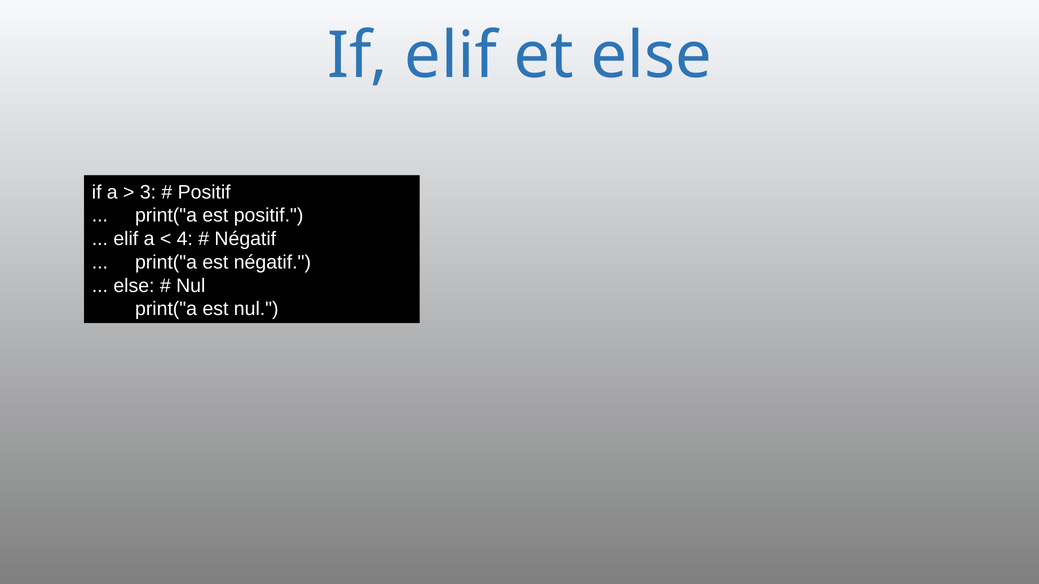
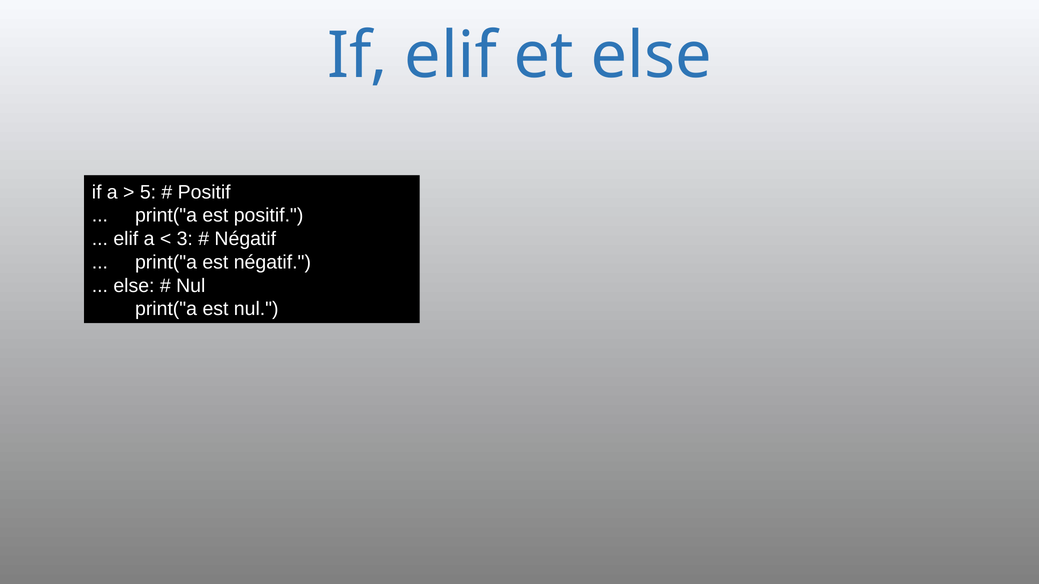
3: 3 -> 5
4: 4 -> 3
